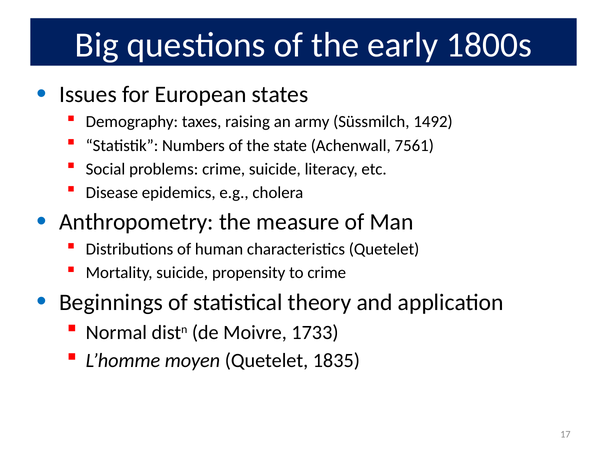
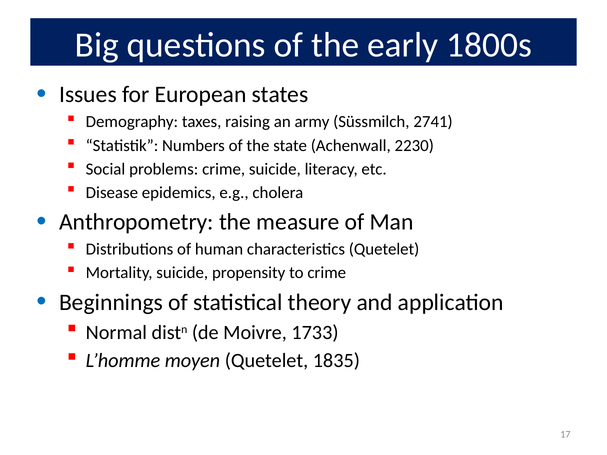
1492: 1492 -> 2741
7561: 7561 -> 2230
